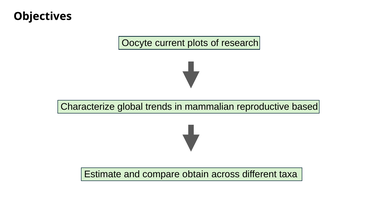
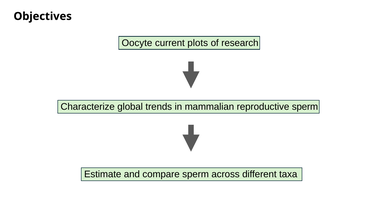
reproductive based: based -> sperm
compare obtain: obtain -> sperm
